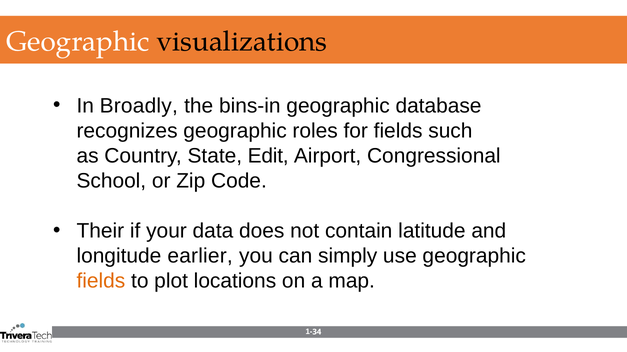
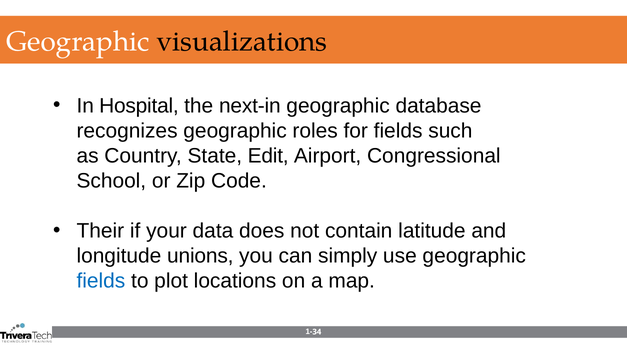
Broadly: Broadly -> Hospital
bins-in: bins-in -> next-in
earlier: earlier -> unions
fields at (101, 281) colour: orange -> blue
